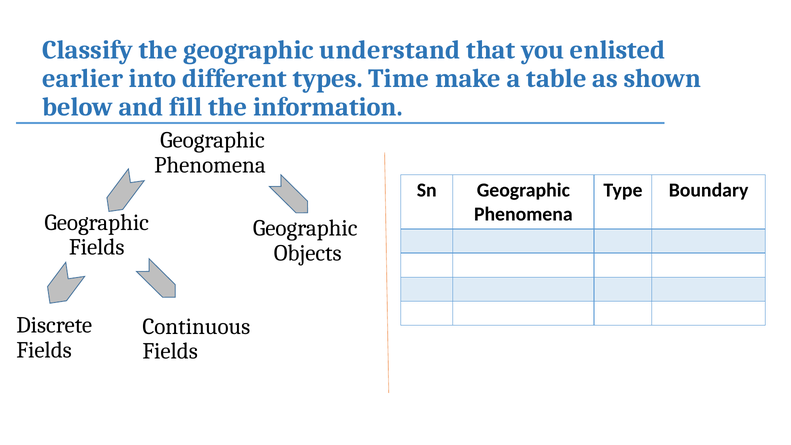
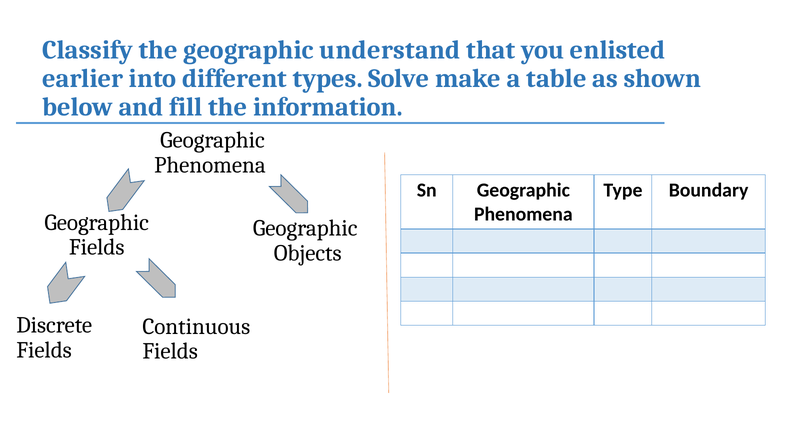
Time: Time -> Solve
